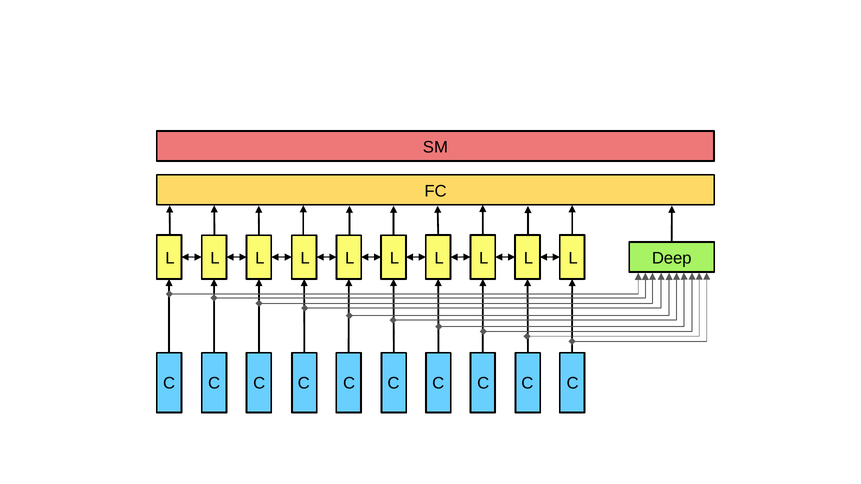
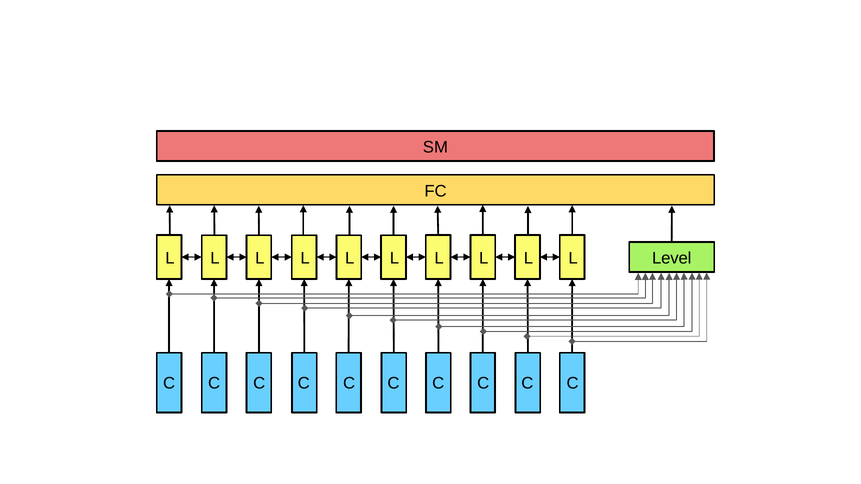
Deep: Deep -> Level
